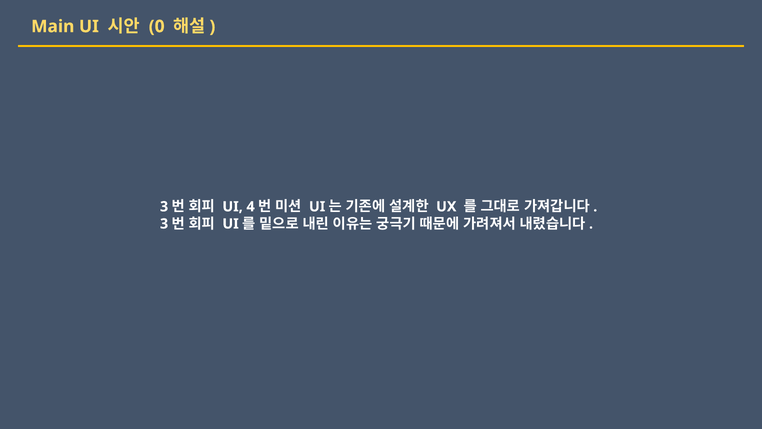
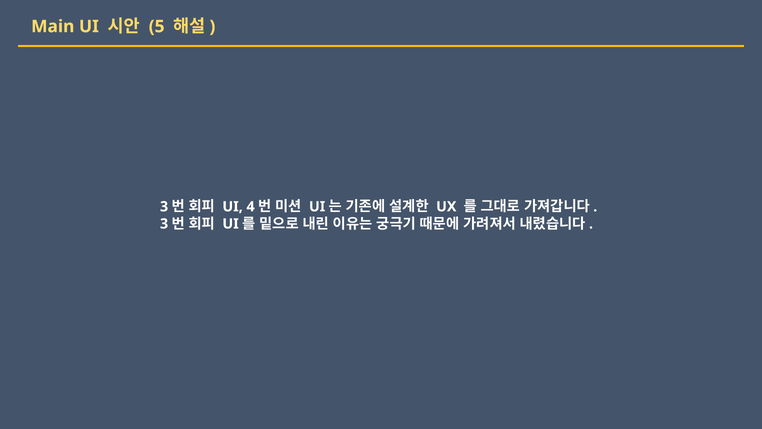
0: 0 -> 5
